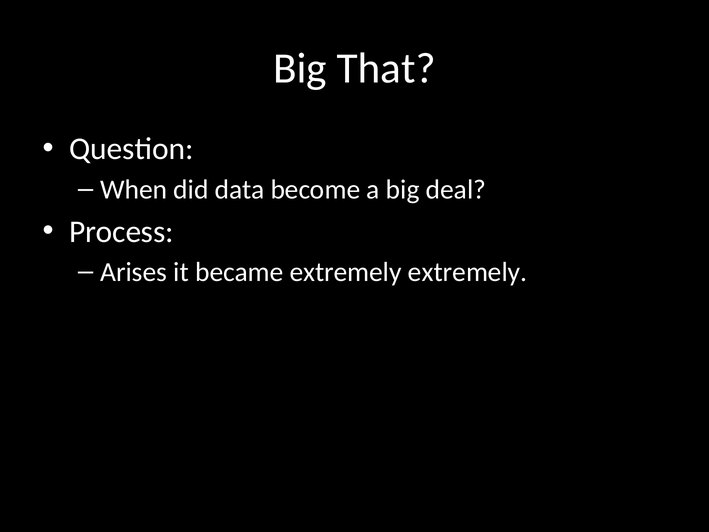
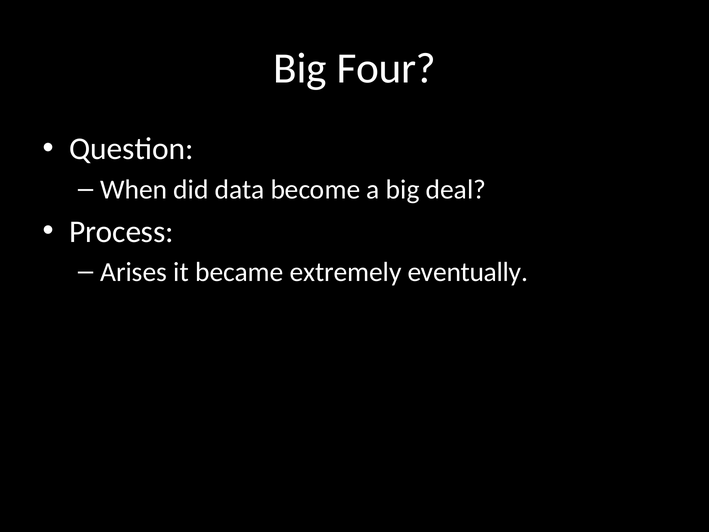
That: That -> Four
extremely extremely: extremely -> eventually
